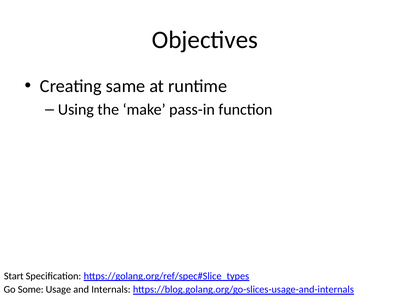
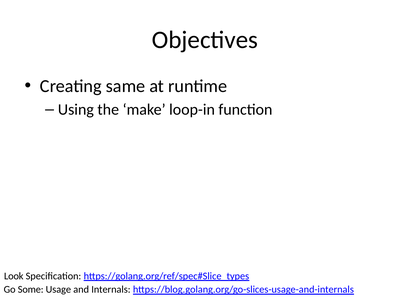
pass-in: pass-in -> loop-in
Start: Start -> Look
